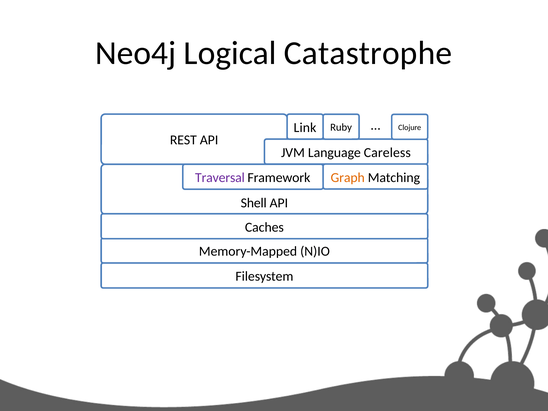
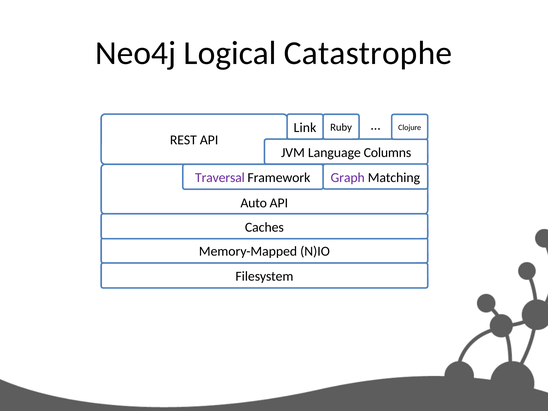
Careless: Careless -> Columns
Graph colour: orange -> purple
Shell: Shell -> Auto
